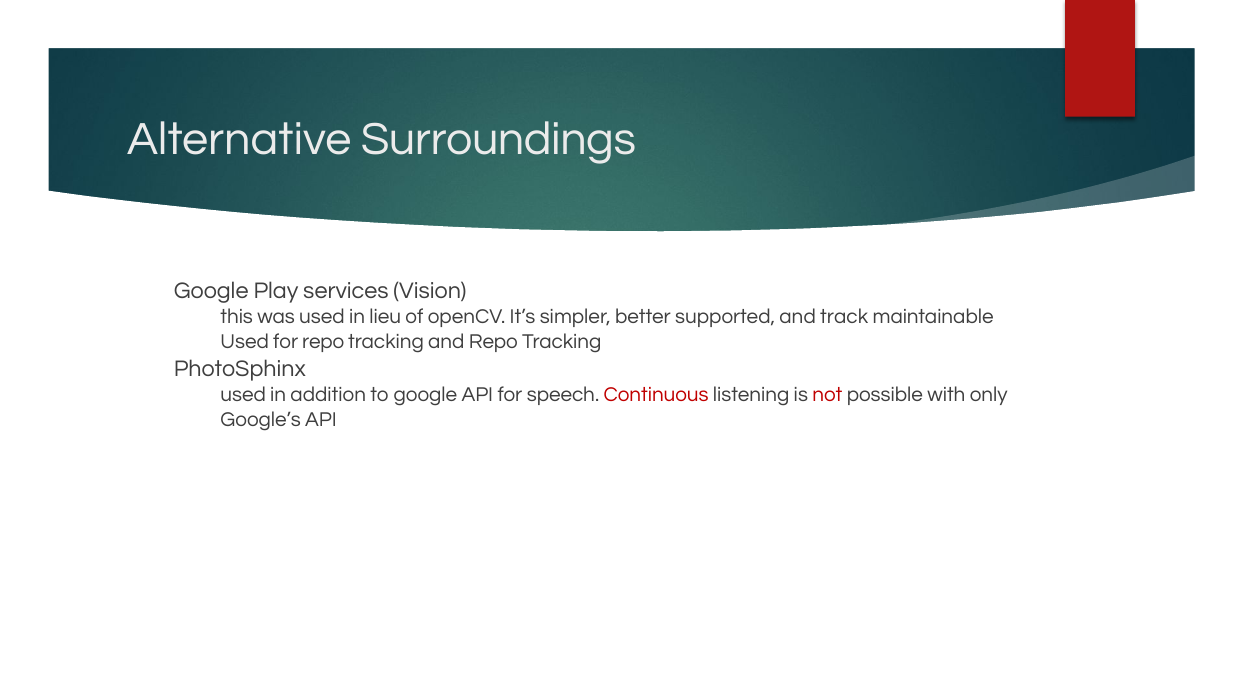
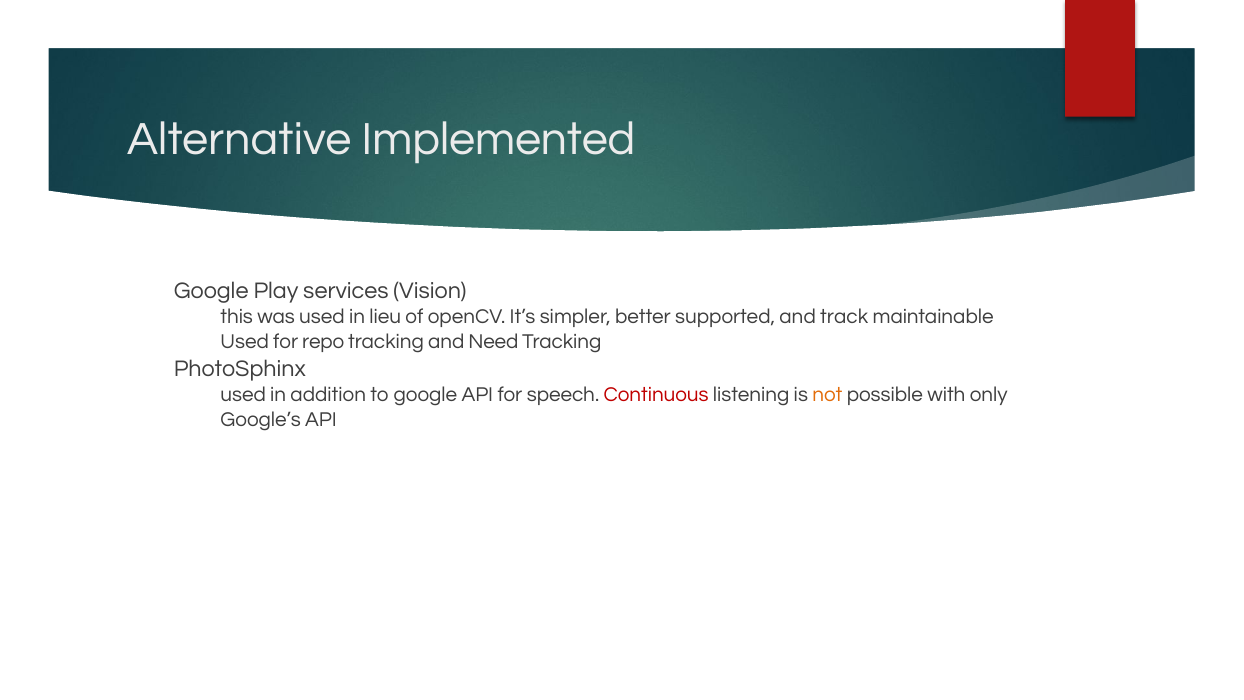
Surroundings: Surroundings -> Implemented
and Repo: Repo -> Need
not colour: red -> orange
